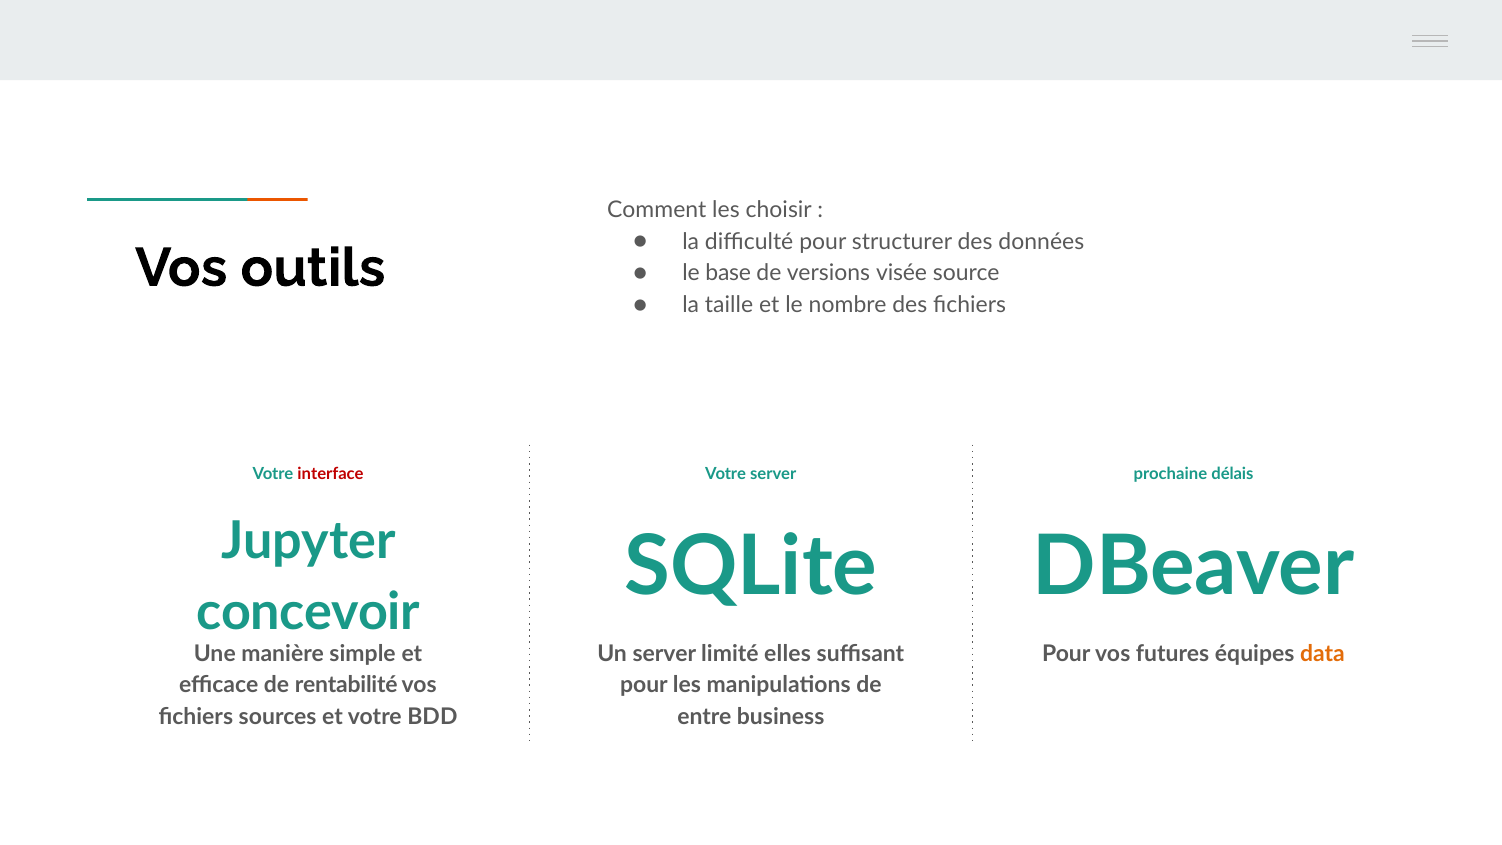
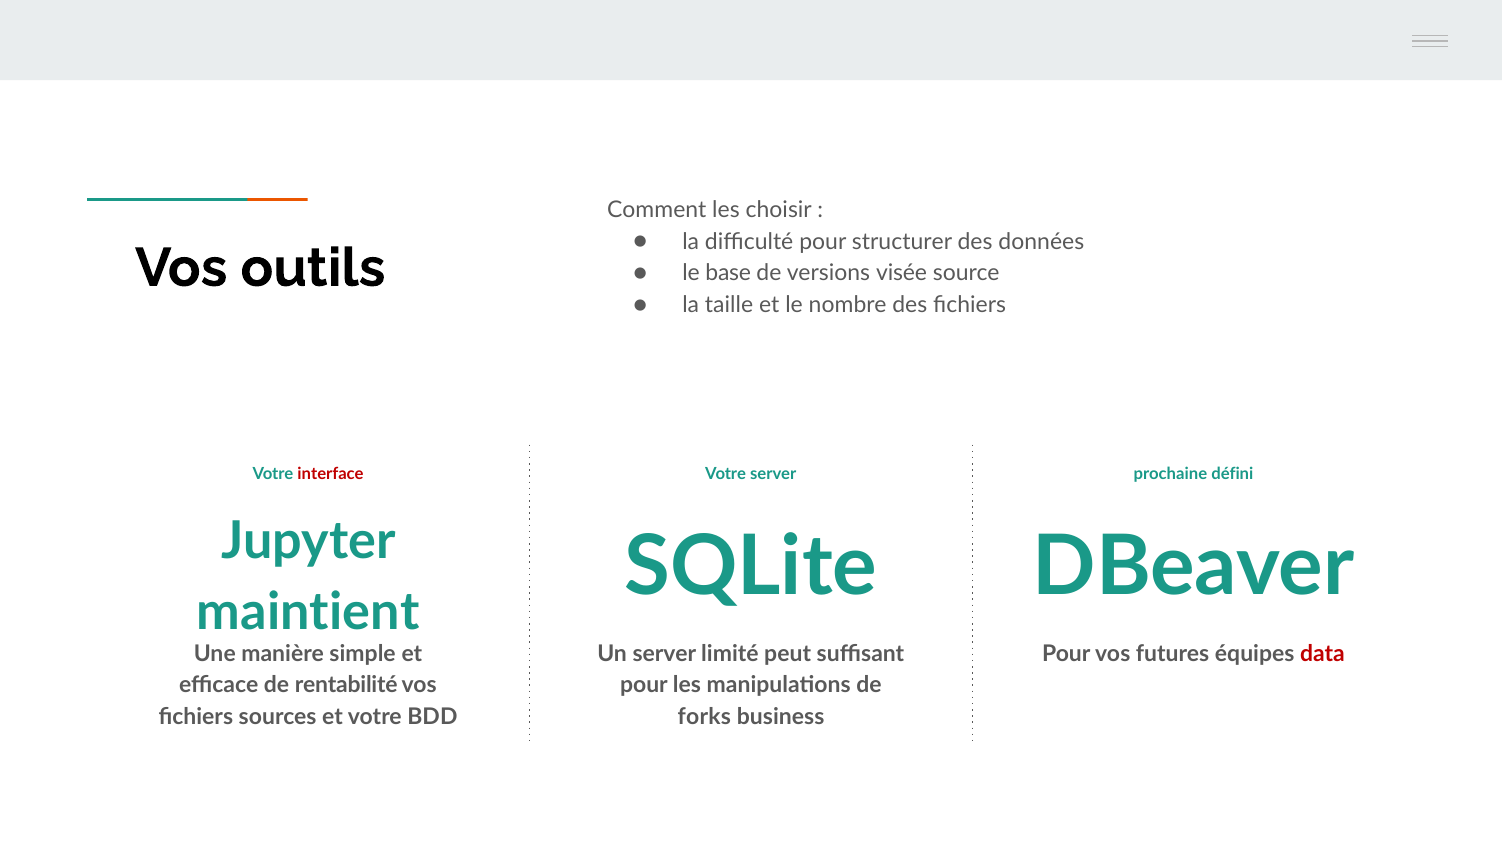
délais: délais -> défini
concevoir: concevoir -> maintient
elles: elles -> peut
data colour: orange -> red
entre: entre -> forks
